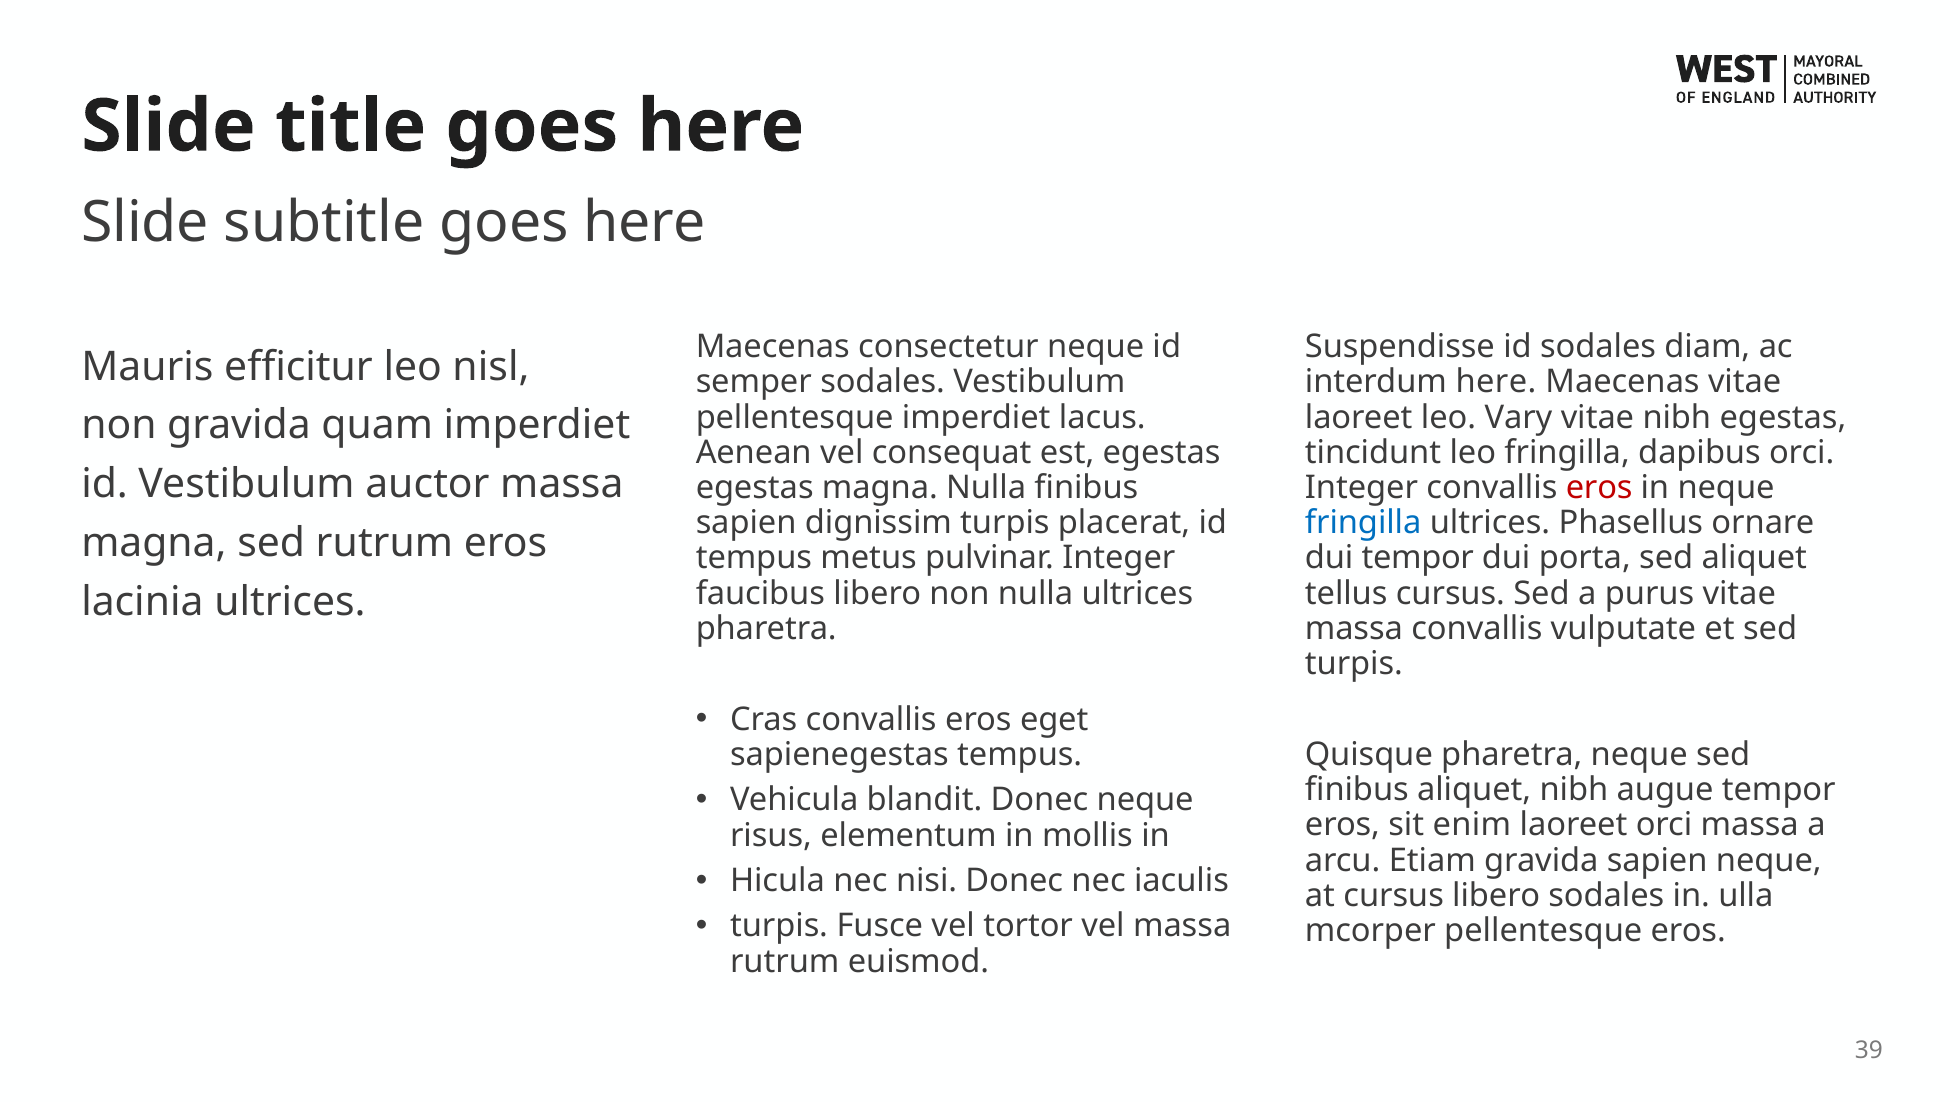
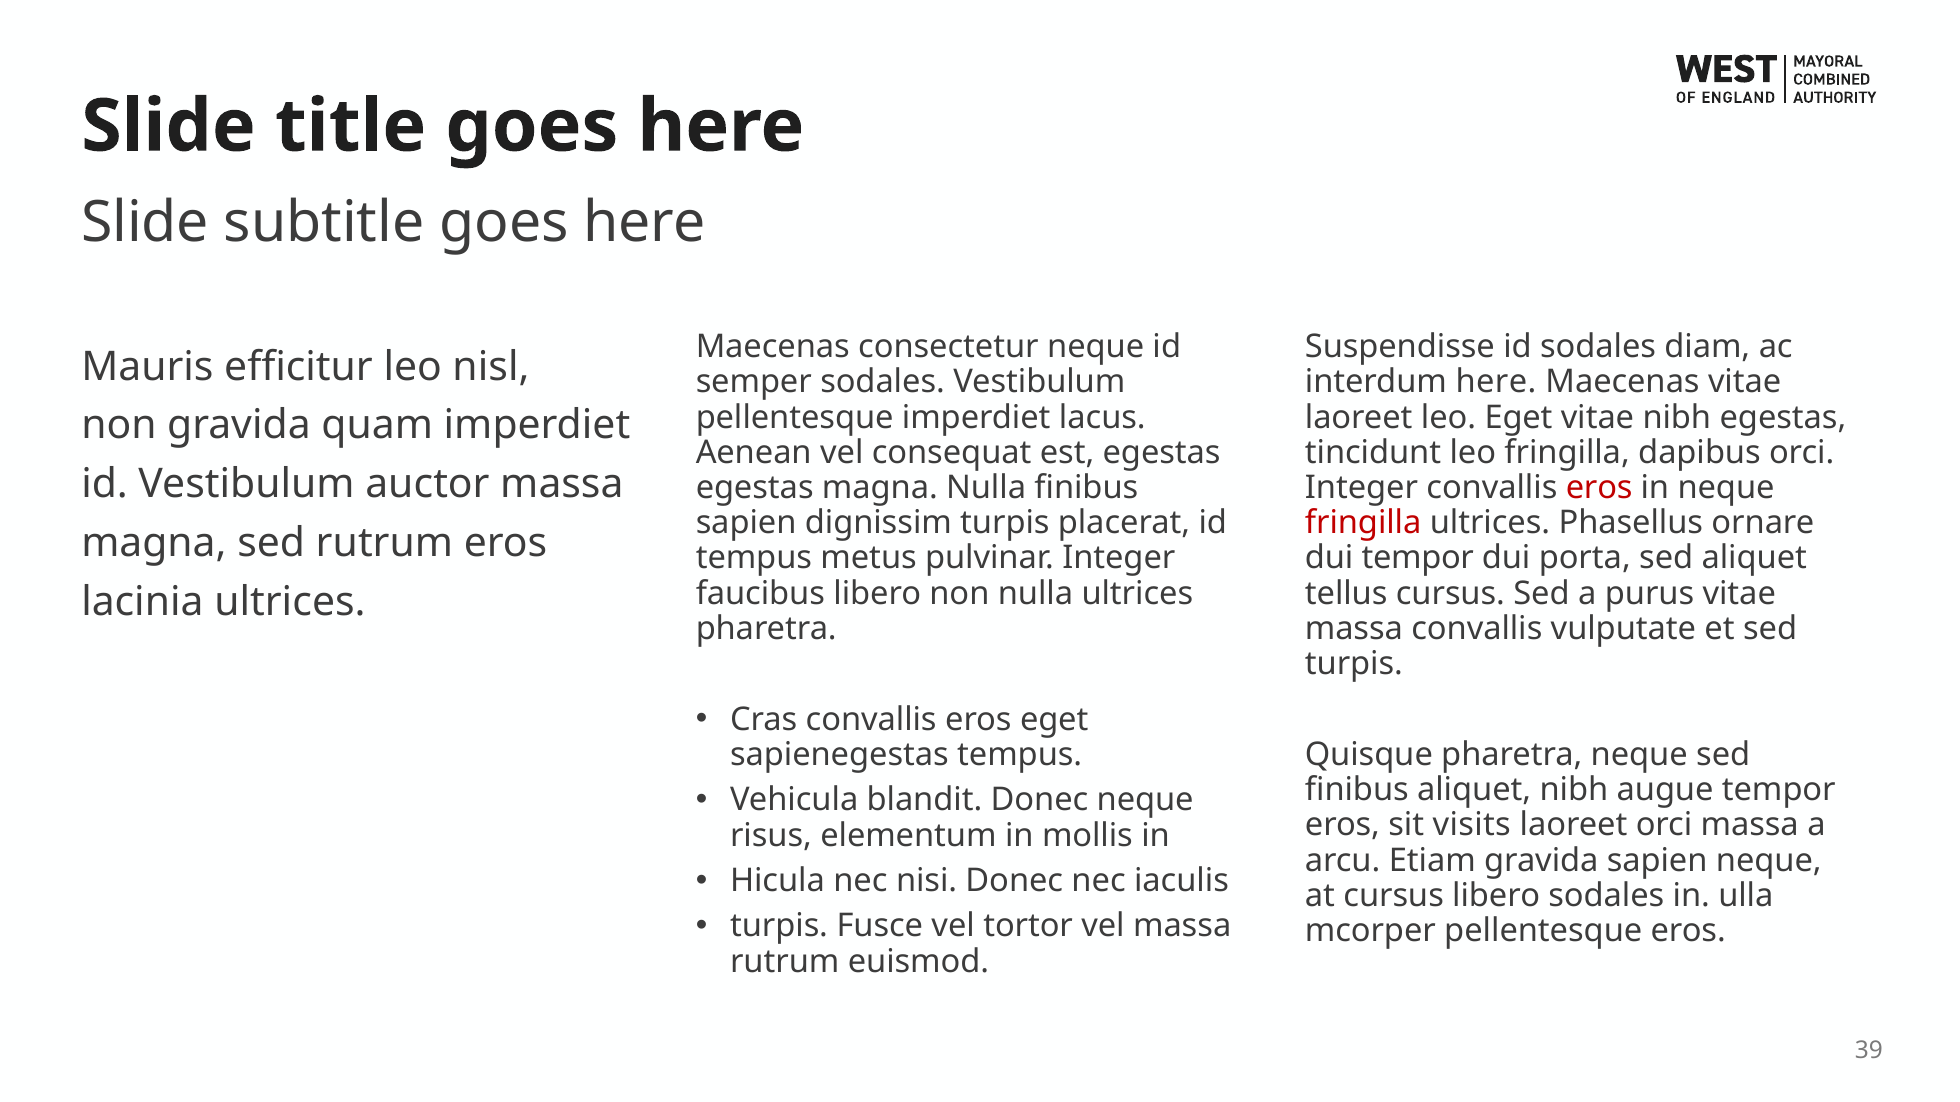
leo Vary: Vary -> Eget
fringilla at (1363, 523) colour: blue -> red
enim: enim -> visits
